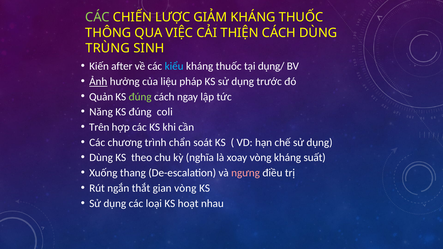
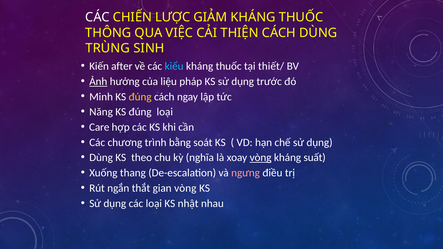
CÁC at (97, 17) colour: light green -> white
dụng/: dụng/ -> thiết/
Quản: Quản -> Minh
đúng at (140, 97) colour: light green -> yellow
đúng coli: coli -> loại
Trên: Trên -> Care
chẩn: chẩn -> bằng
vòng at (261, 158) underline: none -> present
hoạt: hoạt -> nhật
